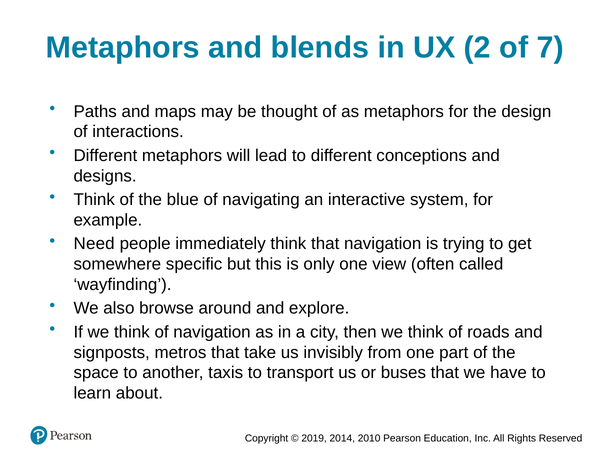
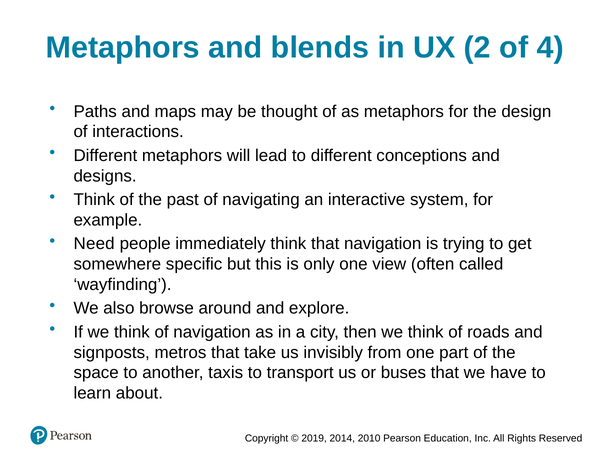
7: 7 -> 4
blue: blue -> past
